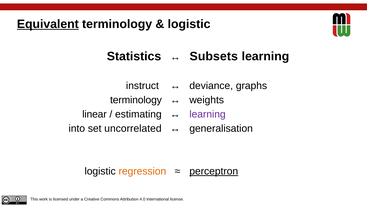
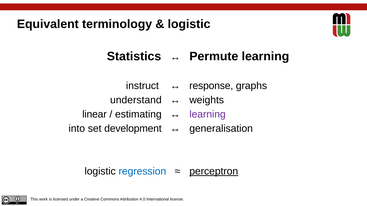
Equivalent underline: present -> none
Subsets: Subsets -> Permute
deviance: deviance -> response
terminology at (136, 100): terminology -> understand
uncorrelated: uncorrelated -> development
regression colour: orange -> blue
